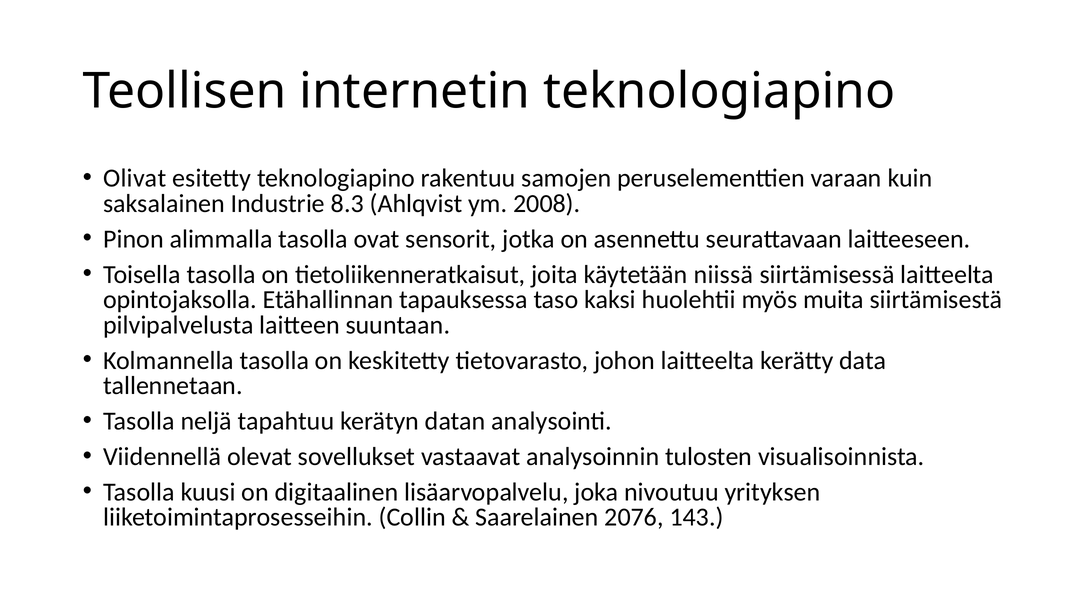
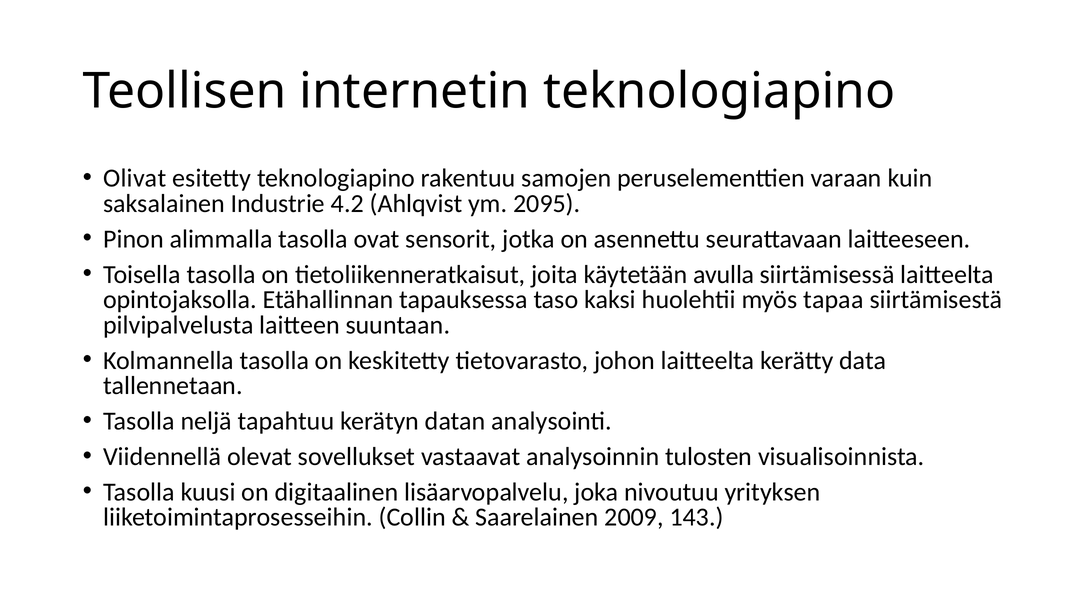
8.3: 8.3 -> 4.2
2008: 2008 -> 2095
niissä: niissä -> avulla
muita: muita -> tapaa
2076: 2076 -> 2009
